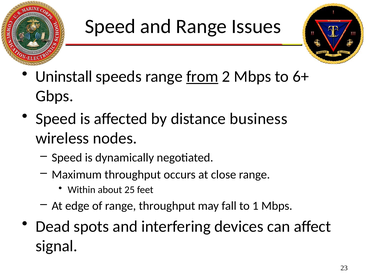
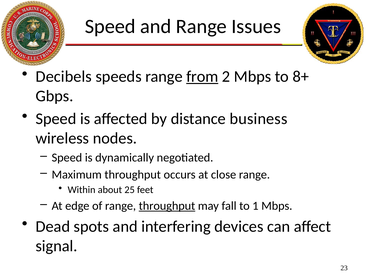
Uninstall: Uninstall -> Decibels
6+: 6+ -> 8+
throughput at (167, 206) underline: none -> present
